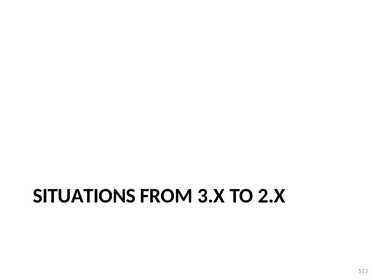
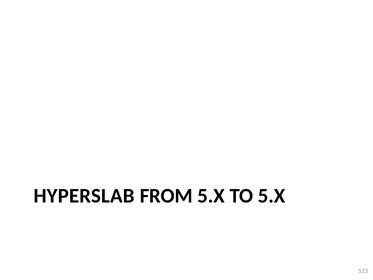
SITUATIONS: SITUATIONS -> HYPERSLAB
FROM 3.X: 3.X -> 5.X
TO 2.X: 2.X -> 5.X
